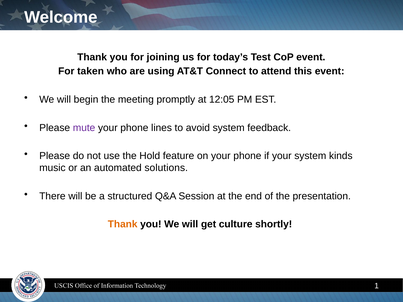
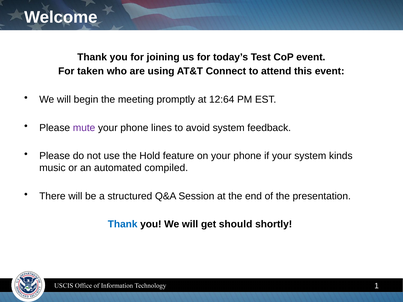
12:05: 12:05 -> 12:64
solutions: solutions -> compiled
Thank at (123, 225) colour: orange -> blue
culture: culture -> should
